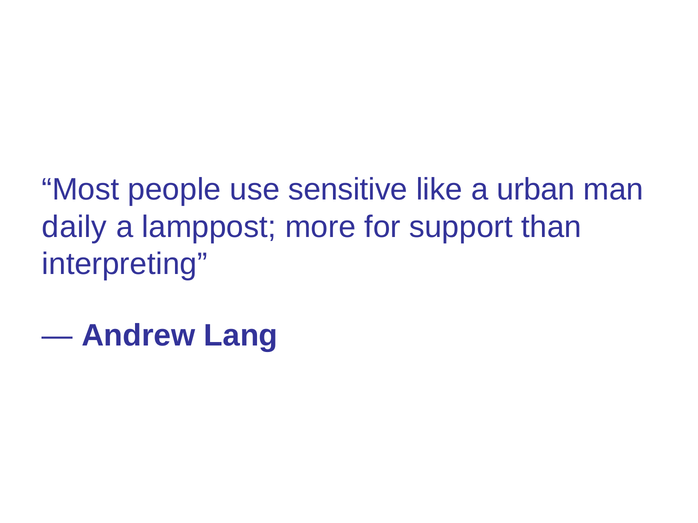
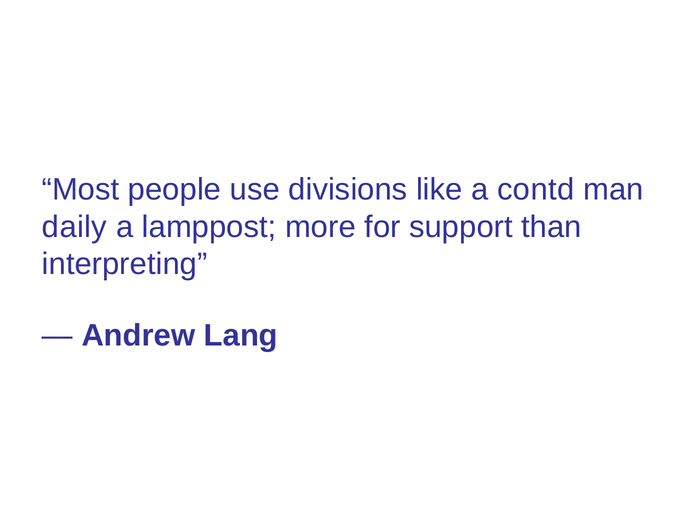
sensitive: sensitive -> divisions
urban: urban -> contd
